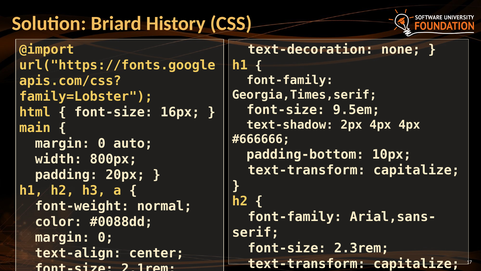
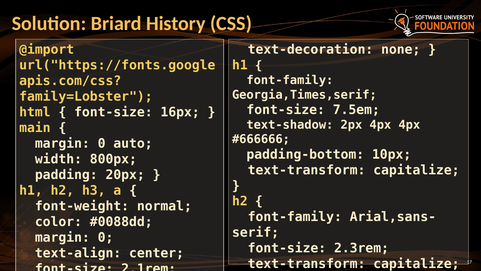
9.5em: 9.5em -> 7.5em
